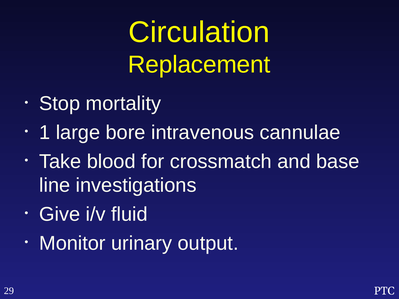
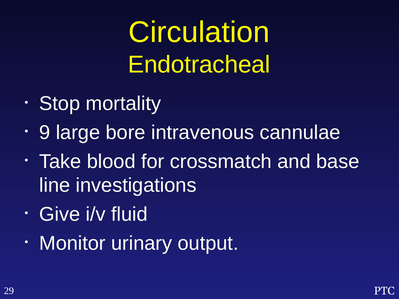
Replacement: Replacement -> Endotracheal
1: 1 -> 9
